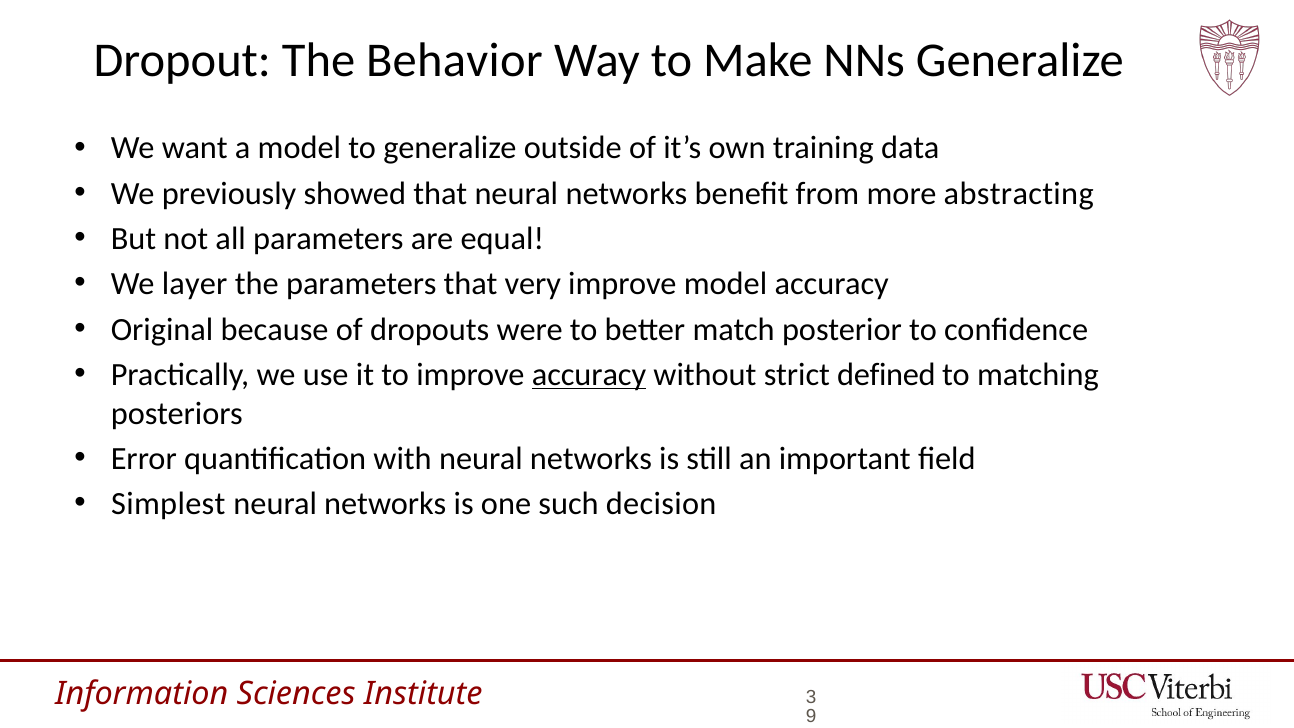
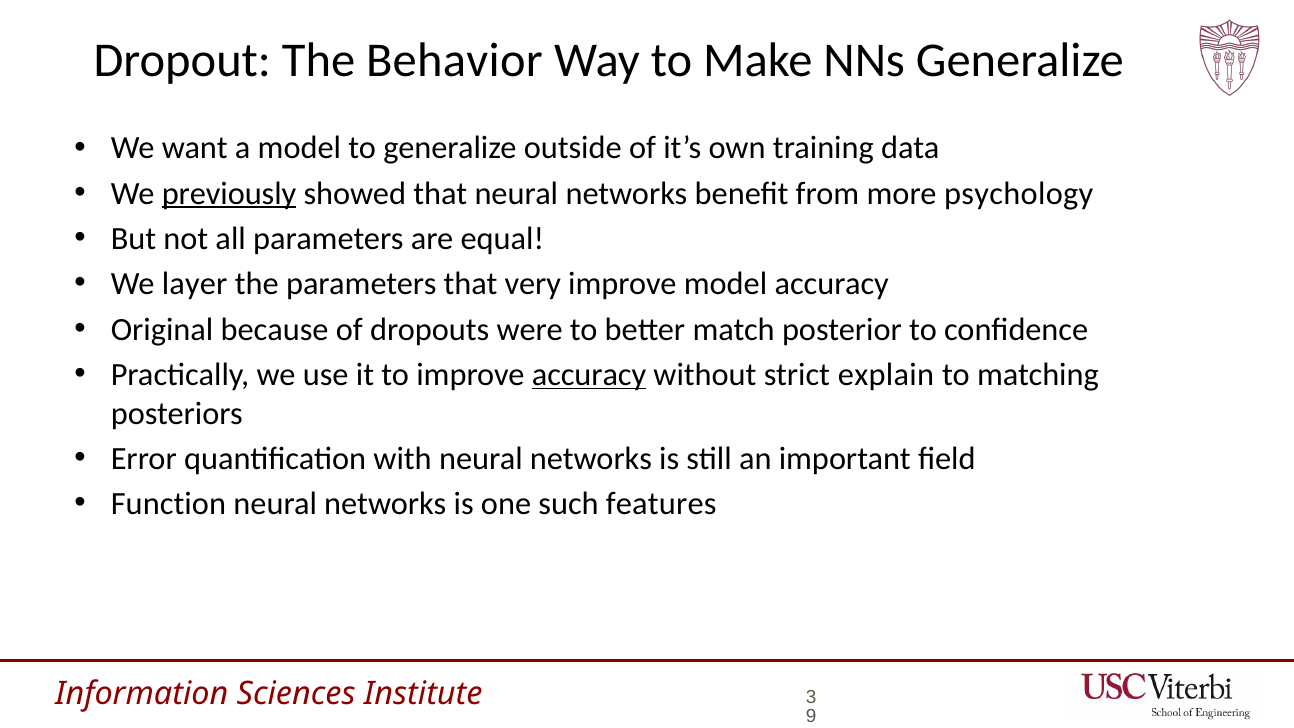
previously underline: none -> present
abstracting: abstracting -> psychology
defined: defined -> explain
Simplest: Simplest -> Function
decision: decision -> features
